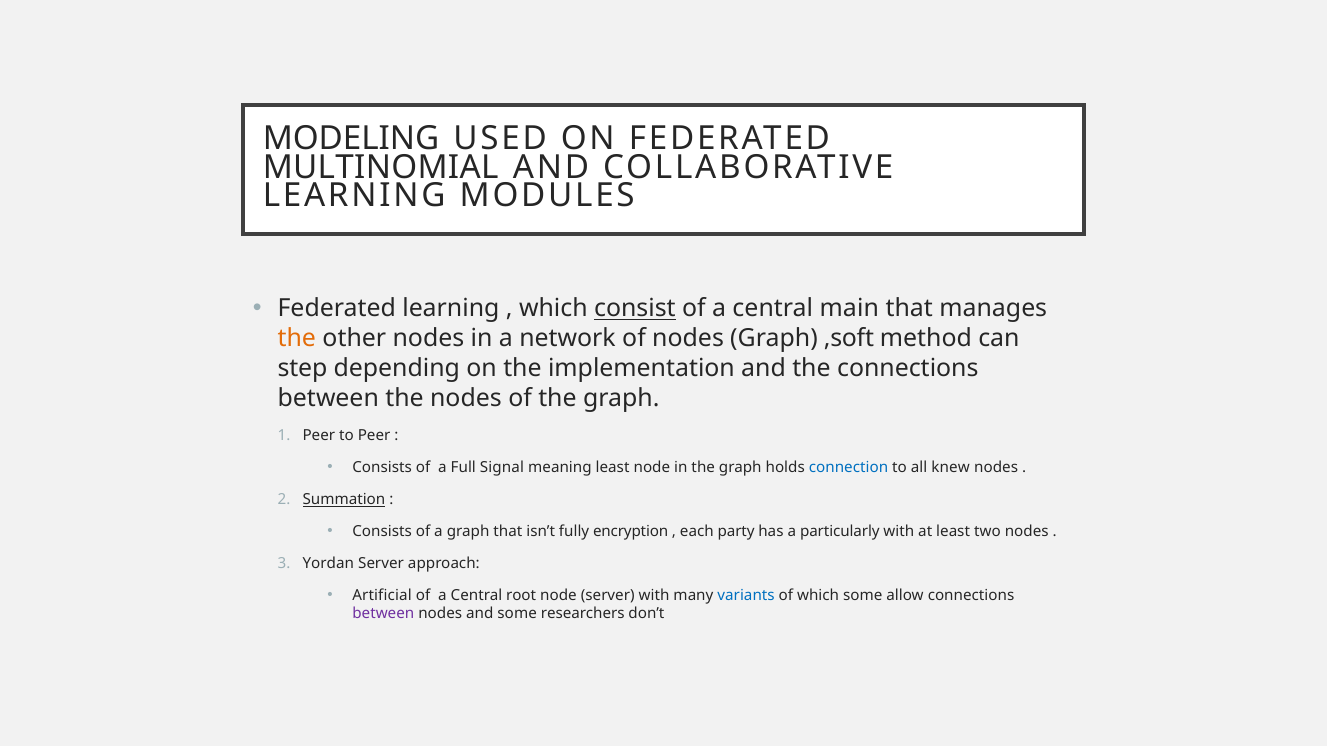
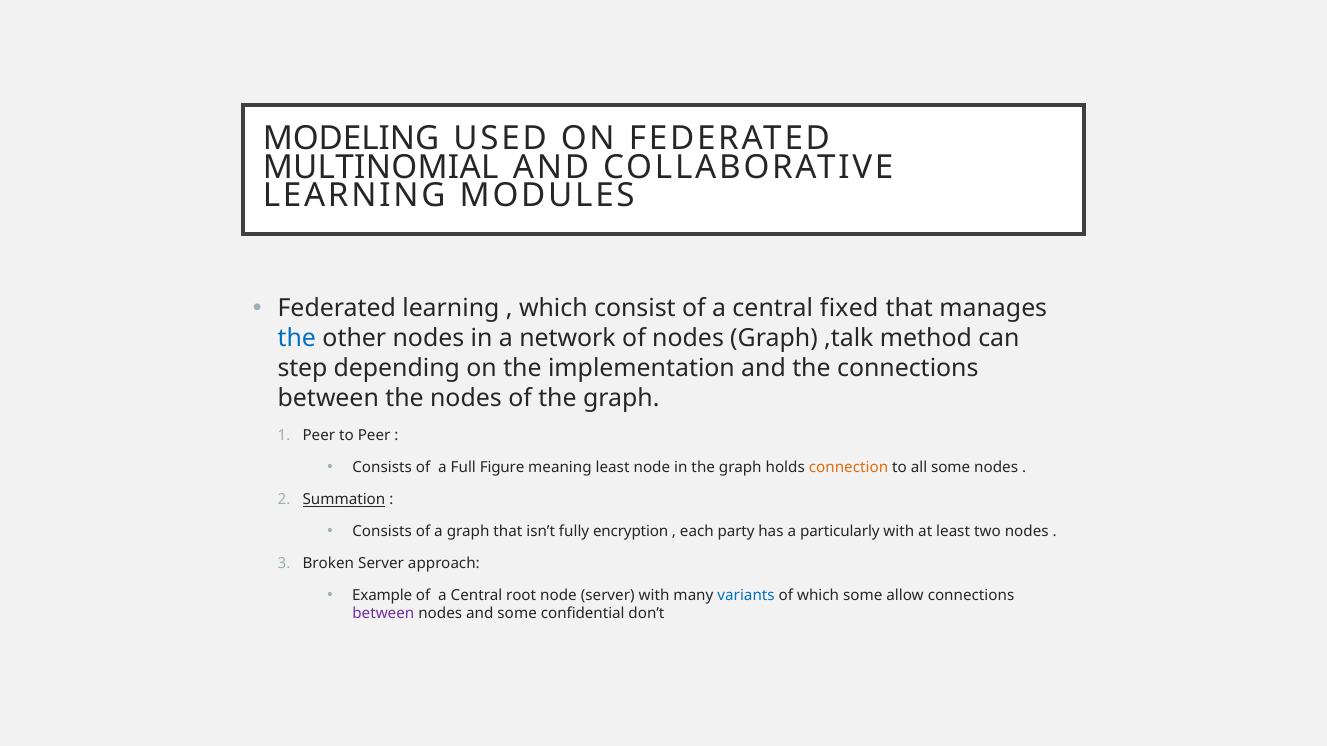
consist underline: present -> none
main: main -> fixed
the at (297, 339) colour: orange -> blue
,soft: ,soft -> ,talk
Signal: Signal -> Figure
connection colour: blue -> orange
all knew: knew -> some
Yordan: Yordan -> Broken
Artificial: Artificial -> Example
researchers: researchers -> confidential
